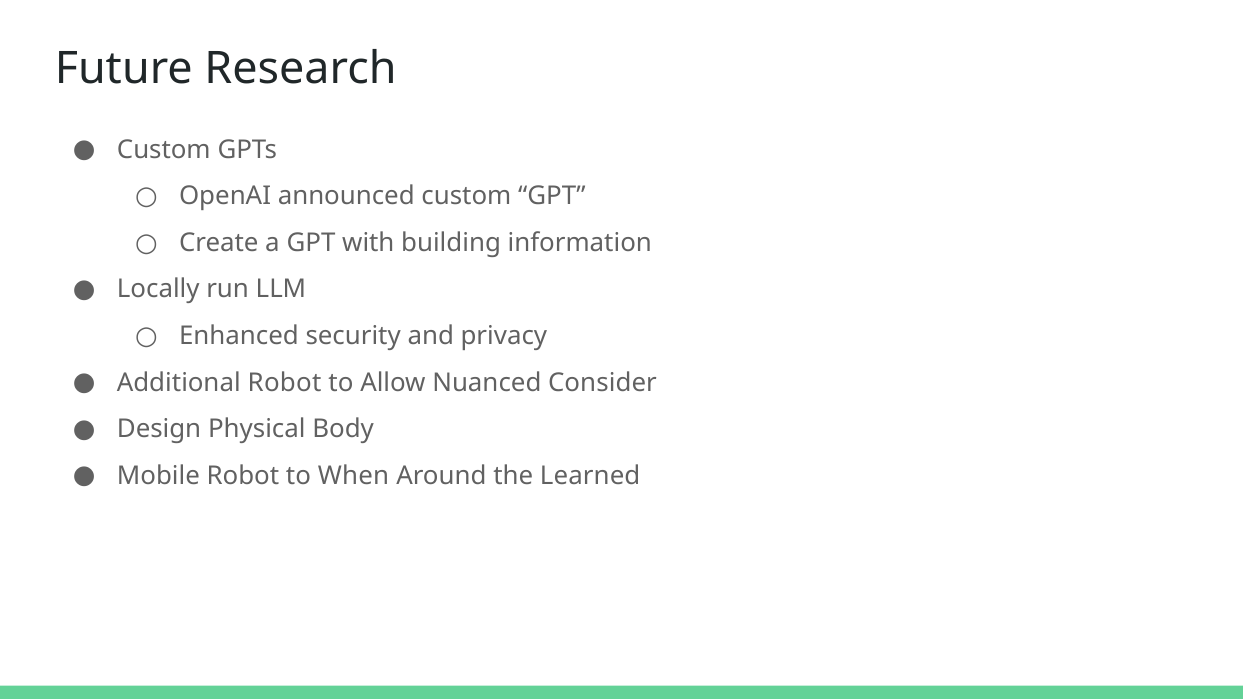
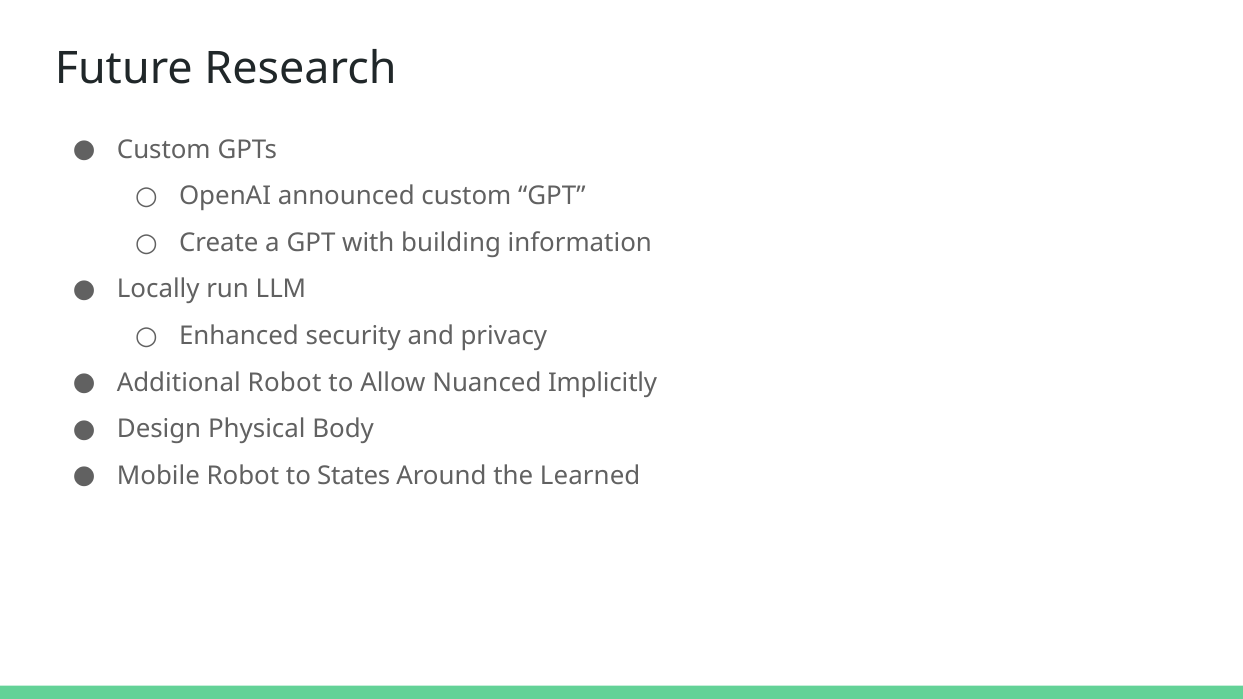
Consider: Consider -> Implicitly
When: When -> States
